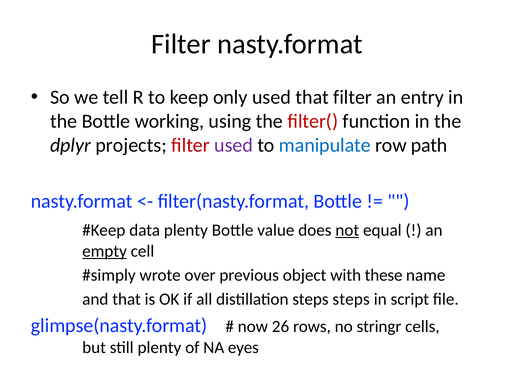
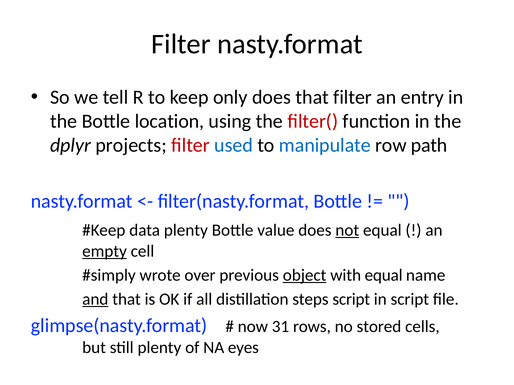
only used: used -> does
working: working -> location
used at (234, 145) colour: purple -> blue
object underline: none -> present
with these: these -> equal
and underline: none -> present
steps steps: steps -> script
26: 26 -> 31
stringr: stringr -> stored
